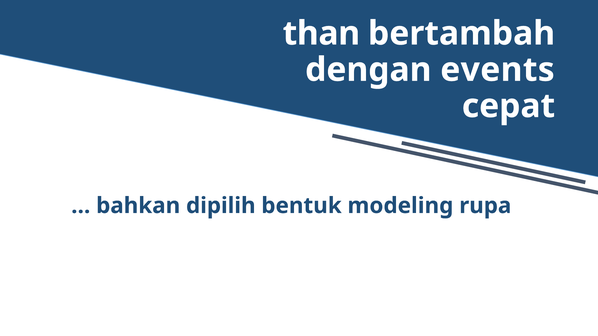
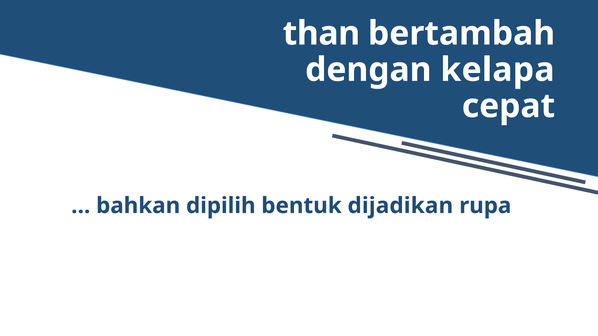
events: events -> kelapa
modeling: modeling -> dijadikan
